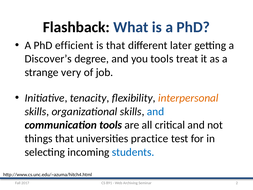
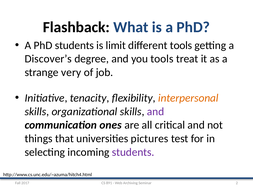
PhD efficient: efficient -> students
is that: that -> limit
different later: later -> tools
and at (156, 111) colour: blue -> purple
communication tools: tools -> ones
practice: practice -> pictures
students at (133, 152) colour: blue -> purple
